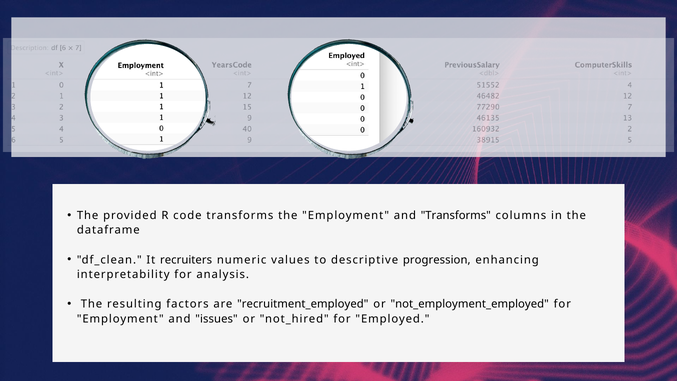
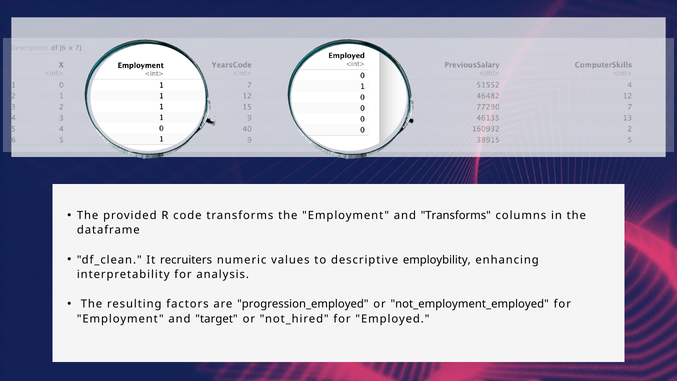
progression: progression -> employbility
recruitment_employed: recruitment_employed -> progression_employed
issues: issues -> target
